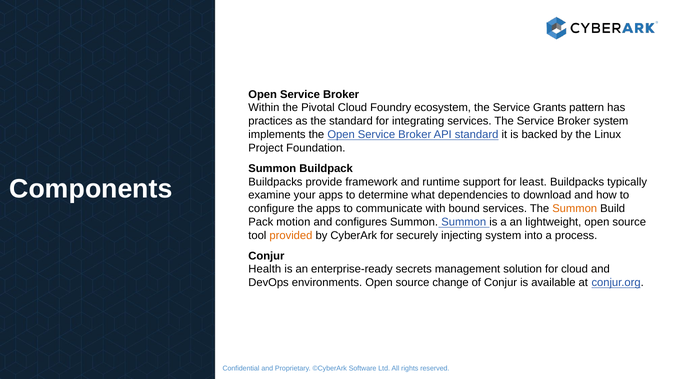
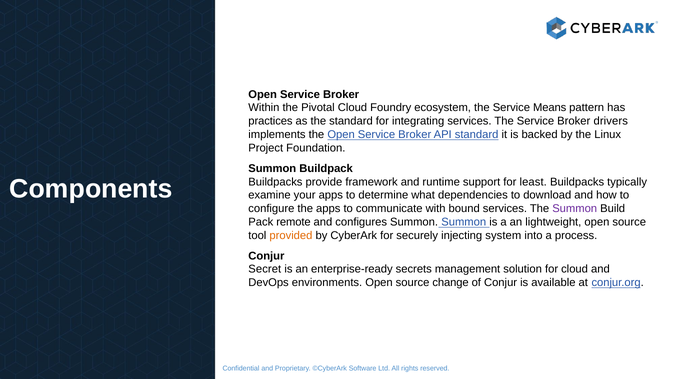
Grants: Grants -> Means
Broker system: system -> drivers
Summon at (575, 209) colour: orange -> purple
motion: motion -> remote
Health: Health -> Secret
